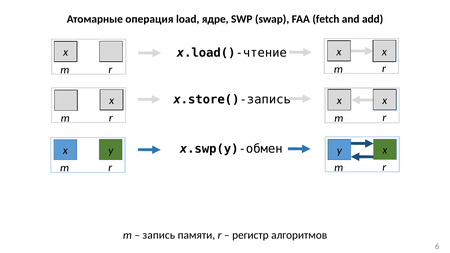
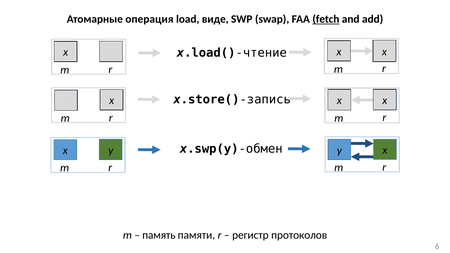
ядре: ядре -> виде
fetch underline: none -> present
запись: запись -> память
алгоритмов: алгоритмов -> протоколов
